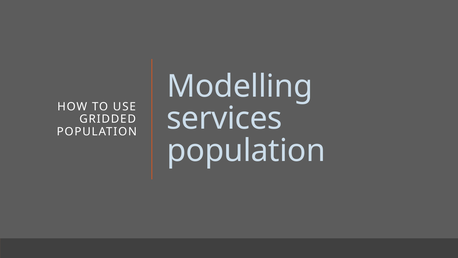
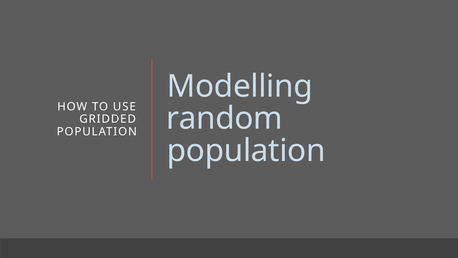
services: services -> random
